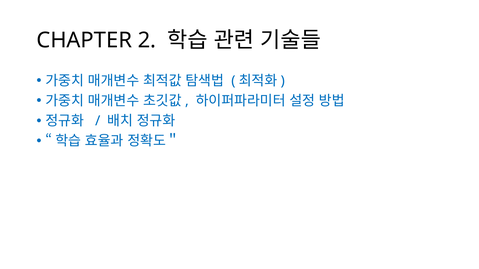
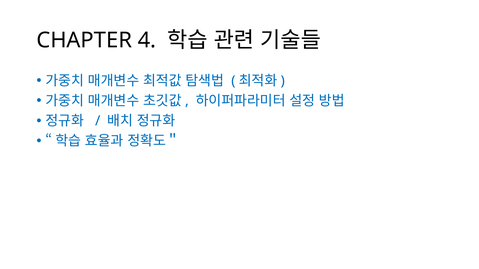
2: 2 -> 4
